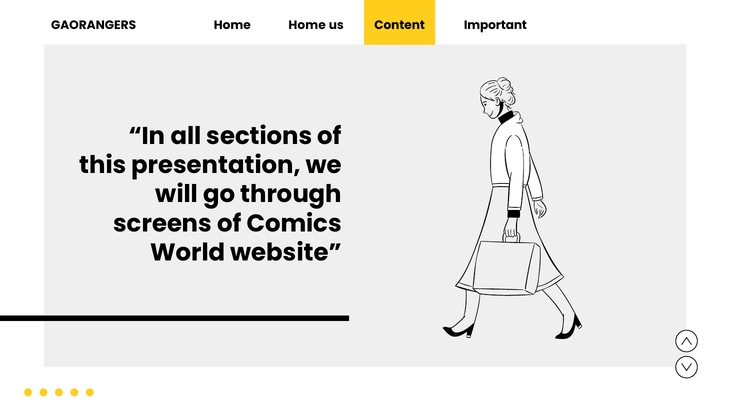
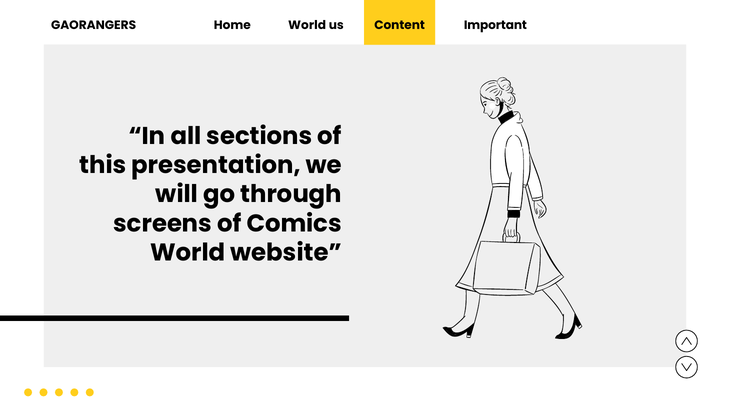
GAORANGERS Home: Home -> World
